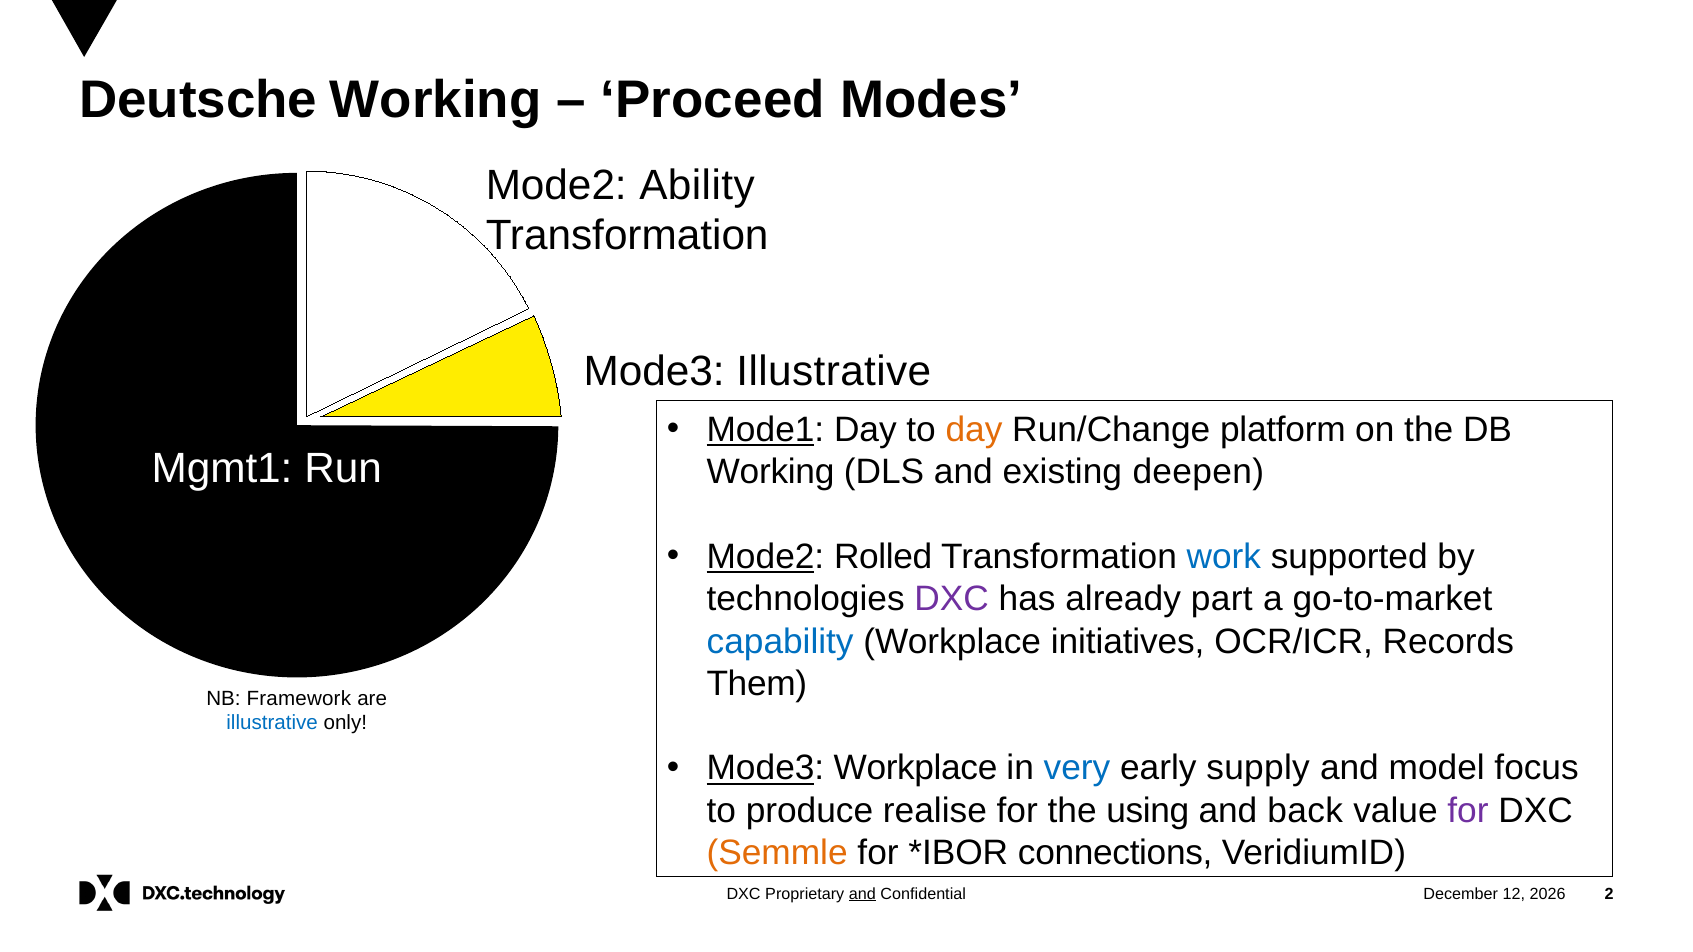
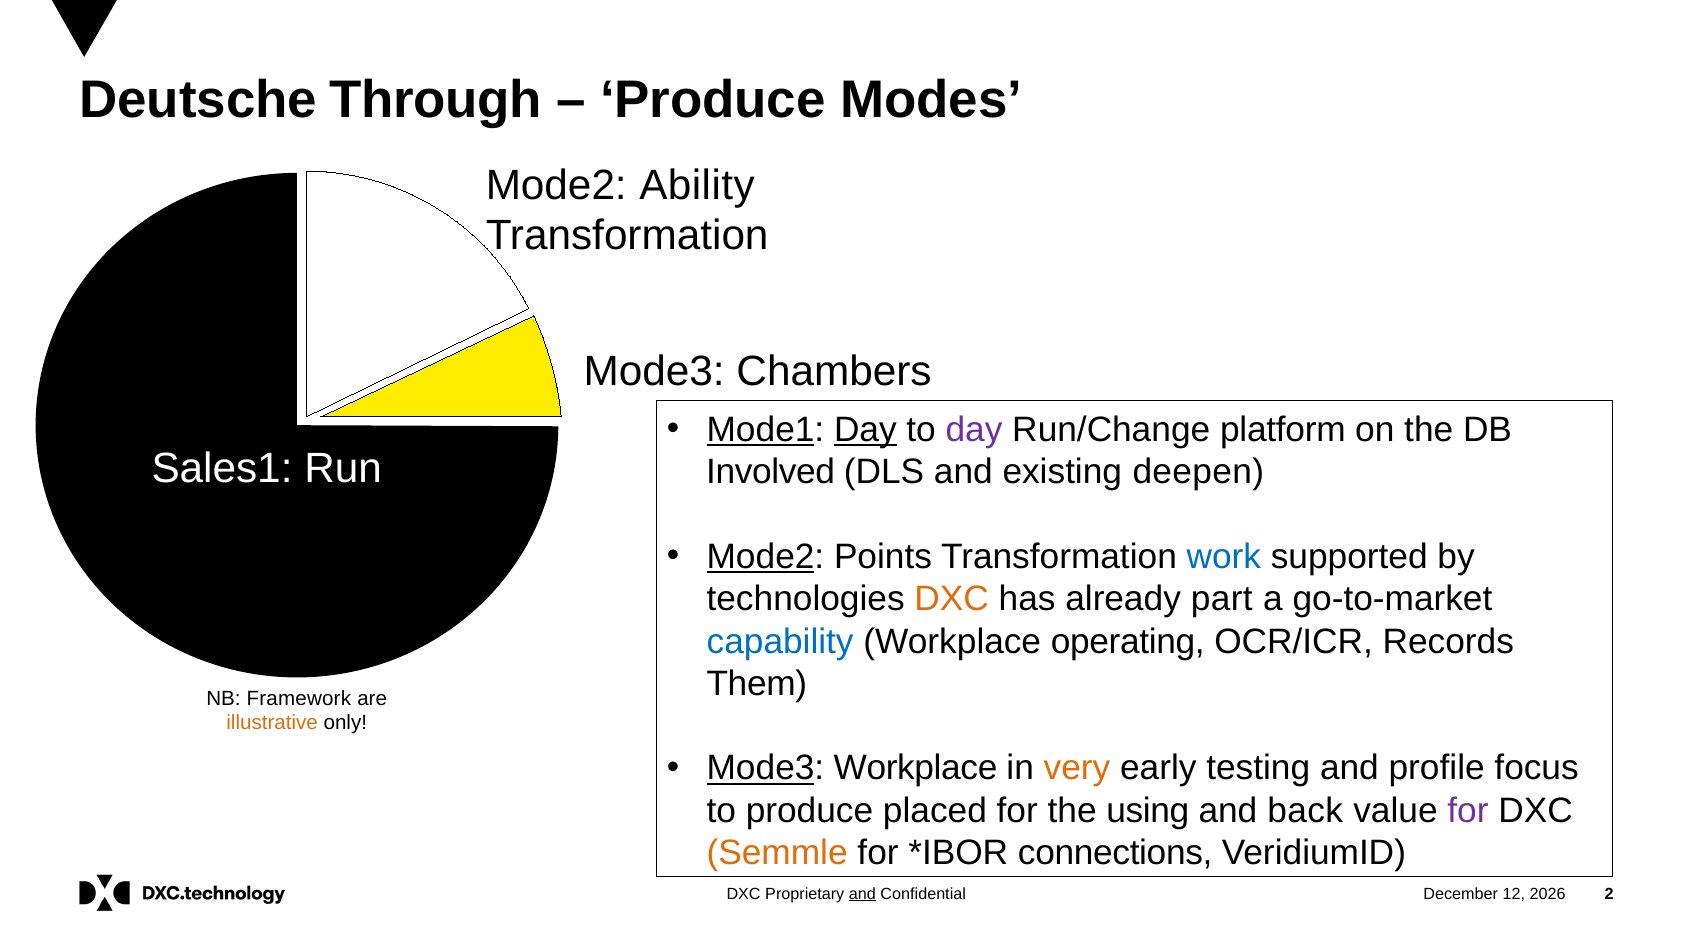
Deutsche Working: Working -> Through
Proceed at (713, 100): Proceed -> Produce
Mode3 Illustrative: Illustrative -> Chambers
Day at (865, 430) underline: none -> present
day at (974, 430) colour: orange -> purple
Mgmt1: Mgmt1 -> Sales1
Working at (771, 472): Working -> Involved
Rolled: Rolled -> Points
DXC at (952, 599) colour: purple -> orange
initiatives: initiatives -> operating
illustrative at (272, 723) colour: blue -> orange
very colour: blue -> orange
supply: supply -> testing
model: model -> profile
realise: realise -> placed
